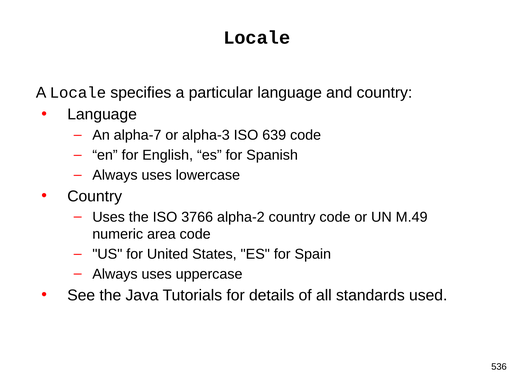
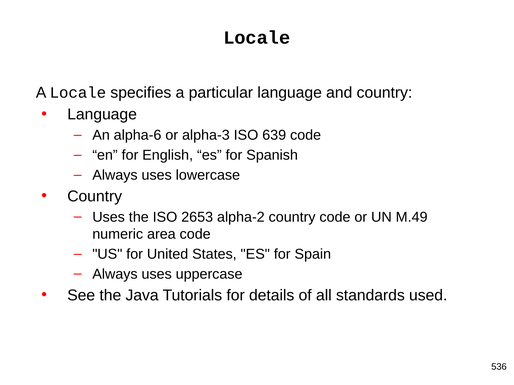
alpha-7: alpha-7 -> alpha-6
3766: 3766 -> 2653
